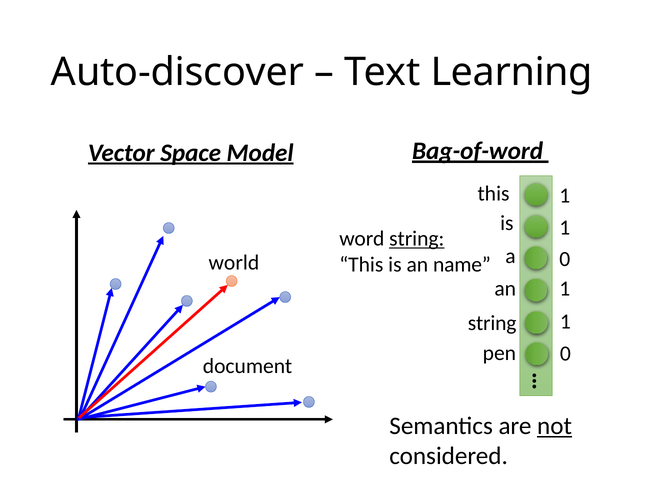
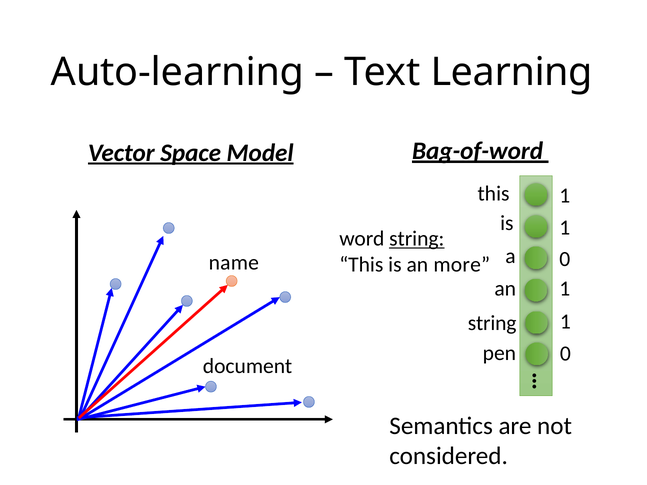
Auto-discover: Auto-discover -> Auto-learning
world: world -> name
name: name -> more
not underline: present -> none
